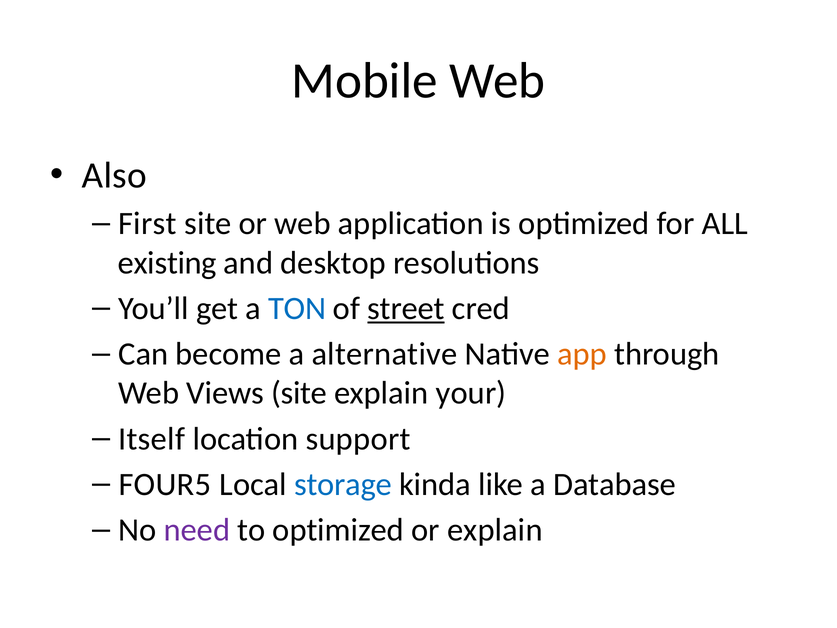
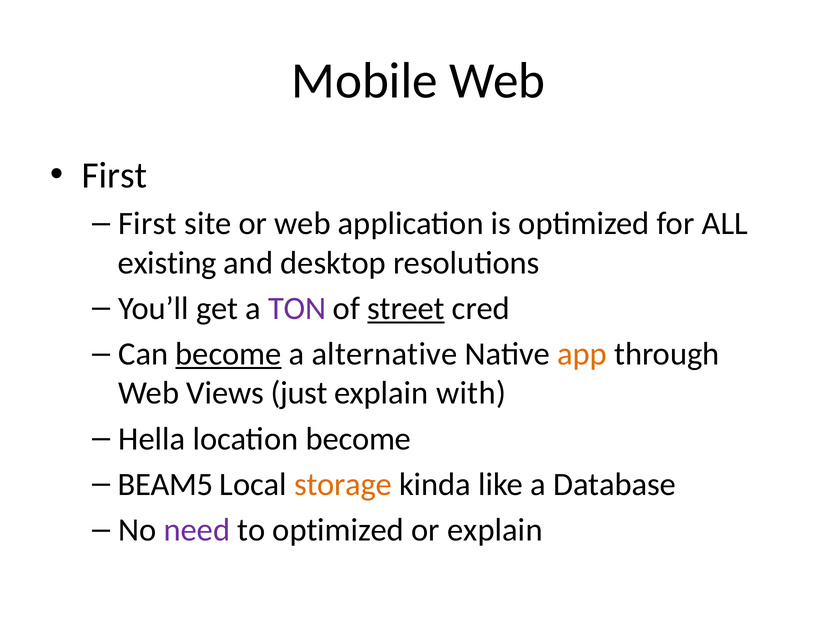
Also at (114, 176): Also -> First
TON colour: blue -> purple
become at (228, 354) underline: none -> present
Views site: site -> just
your: your -> with
Itself: Itself -> Hella
location support: support -> become
FOUR5: FOUR5 -> BEAM5
storage colour: blue -> orange
